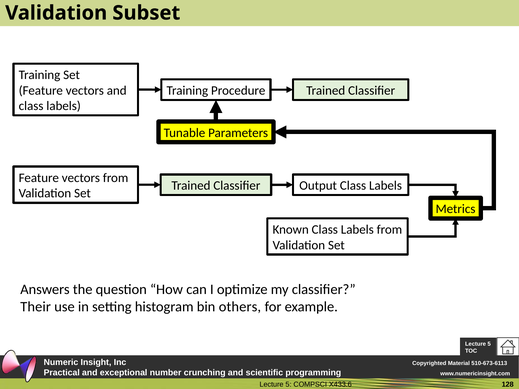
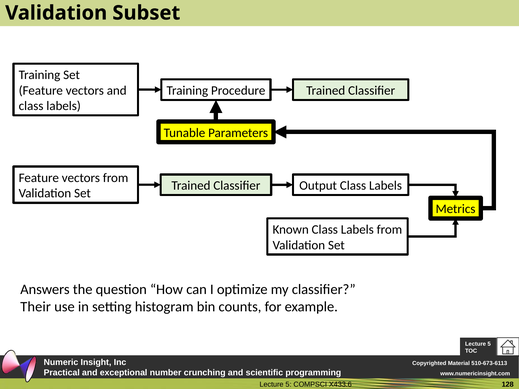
others: others -> counts
